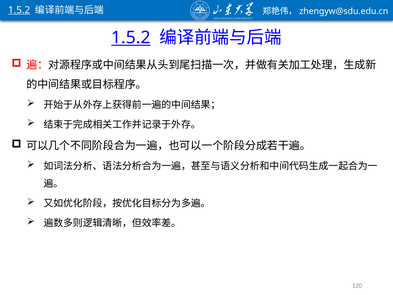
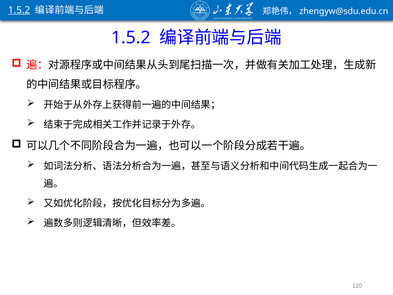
1.5.2 at (131, 38) underline: present -> none
